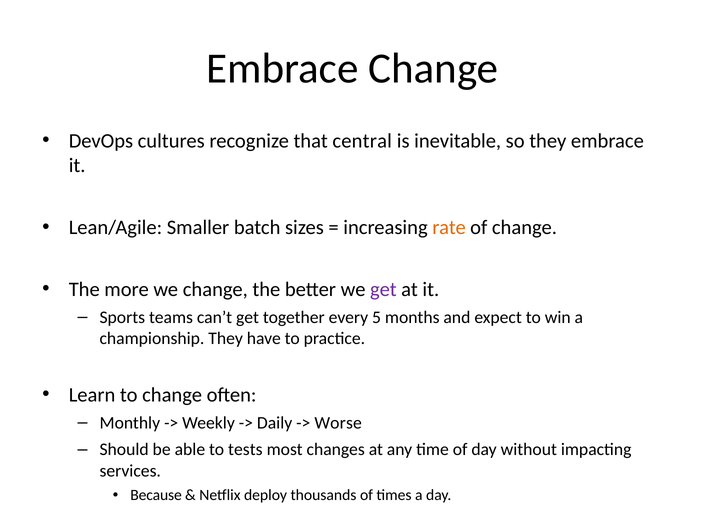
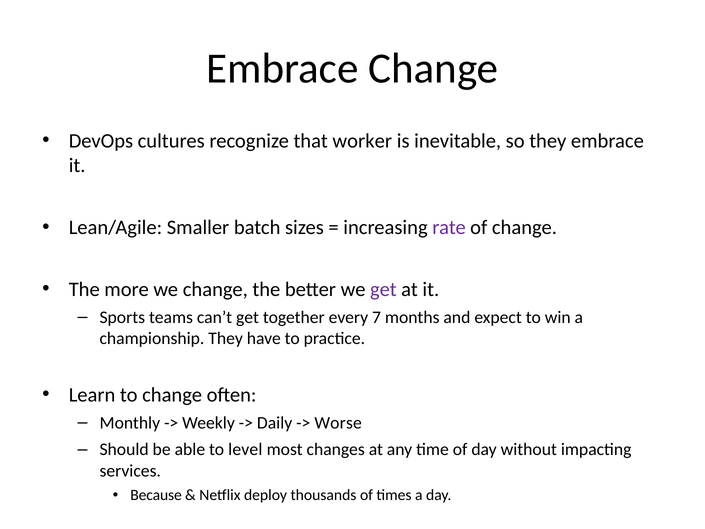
central: central -> worker
rate colour: orange -> purple
5: 5 -> 7
tests: tests -> level
